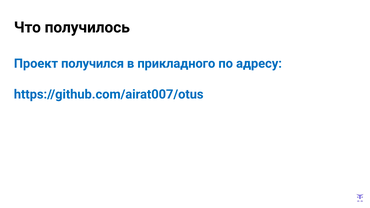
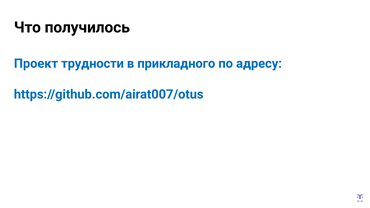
получился: получился -> трудности
